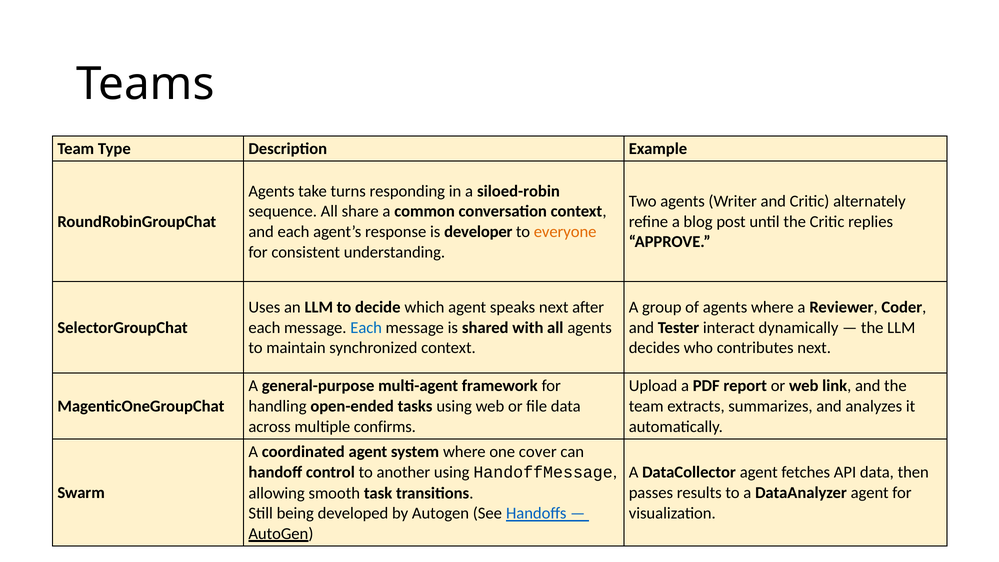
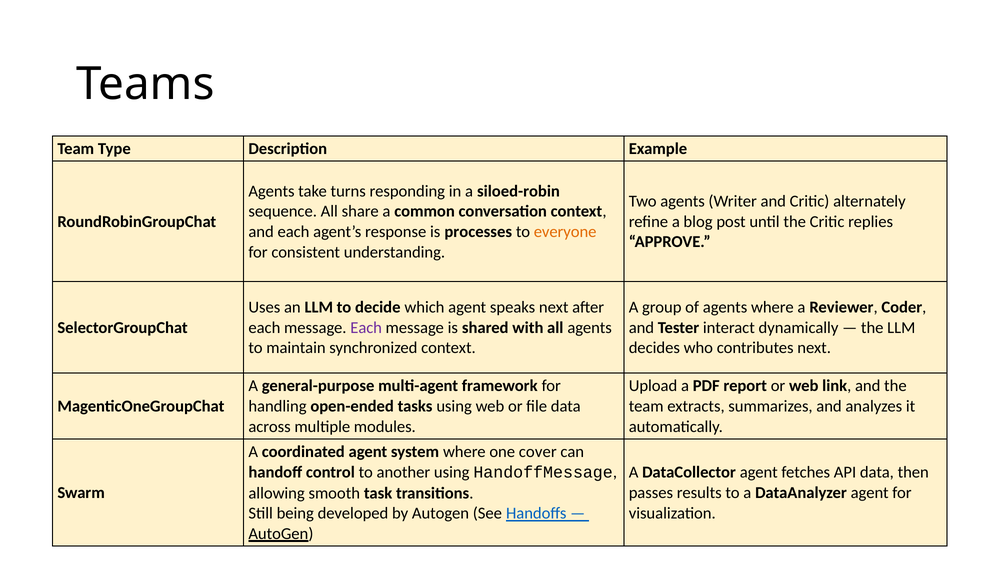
developer: developer -> processes
Each at (366, 328) colour: blue -> purple
confirms: confirms -> modules
